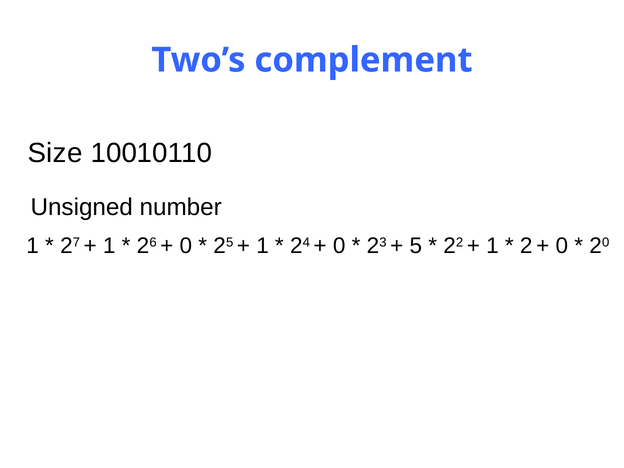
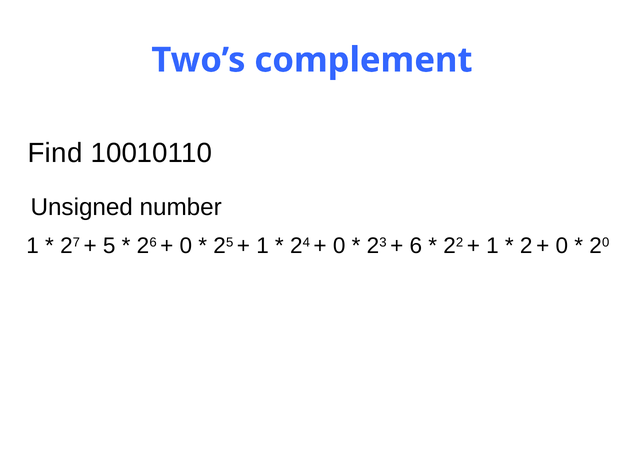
Size: Size -> Find
1 at (109, 246): 1 -> 5
5: 5 -> 6
